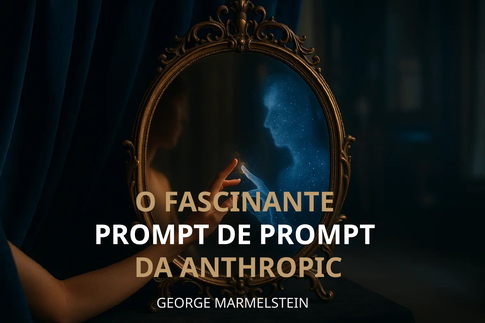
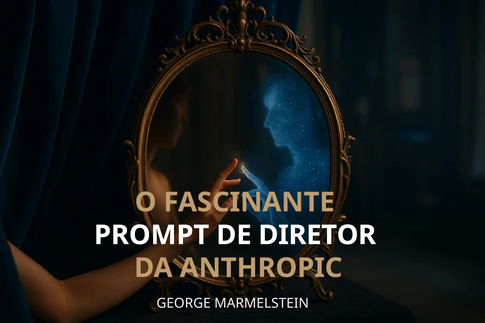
DE PROMPT: PROMPT -> DIRETOR
